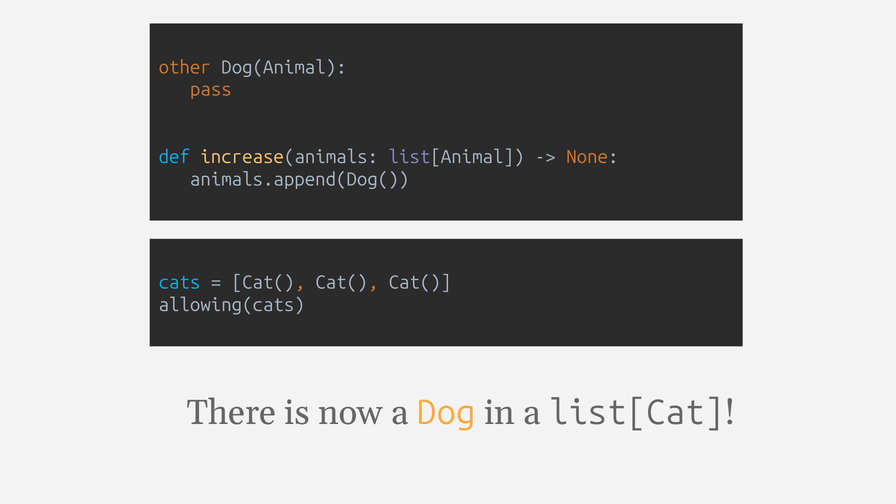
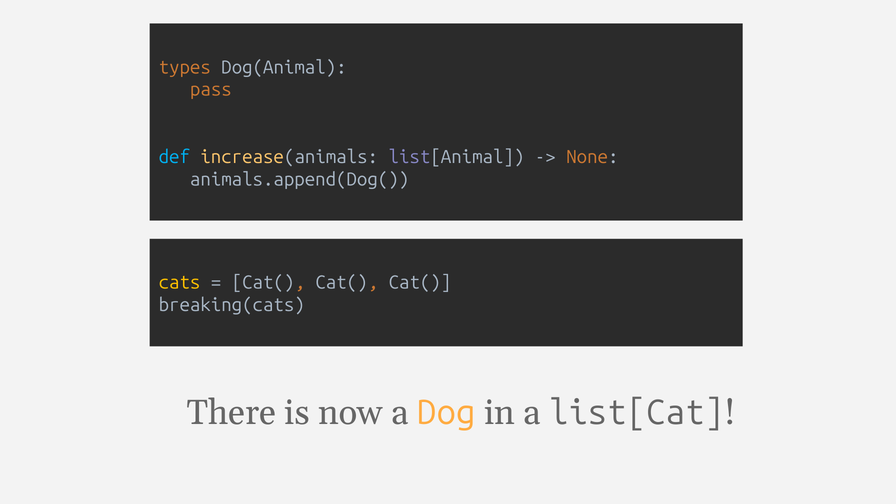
other: other -> types
cats colour: light blue -> yellow
allowing(cats: allowing(cats -> breaking(cats
